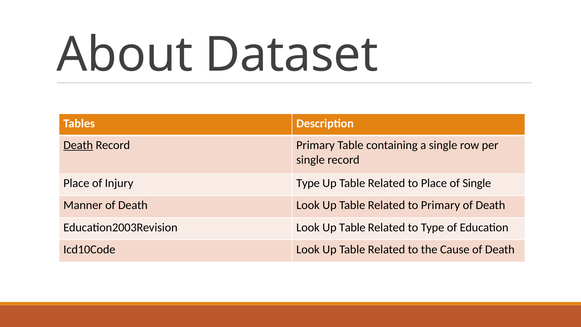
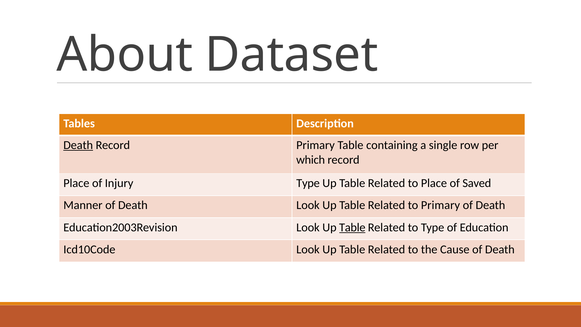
single at (311, 160): single -> which
of Single: Single -> Saved
Table at (352, 227) underline: none -> present
